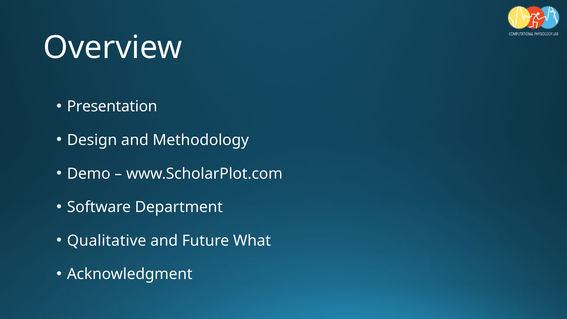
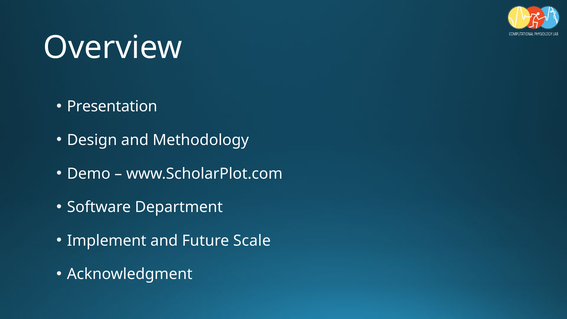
Qualitative: Qualitative -> Implement
What: What -> Scale
